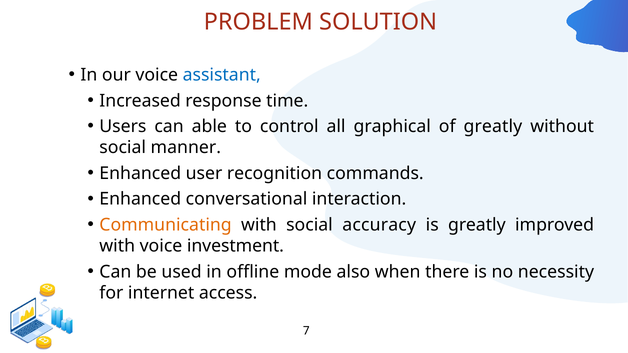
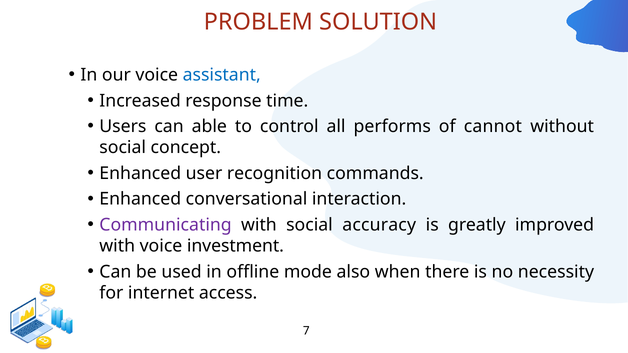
graphical: graphical -> performs
of greatly: greatly -> cannot
manner: manner -> concept
Communicating colour: orange -> purple
